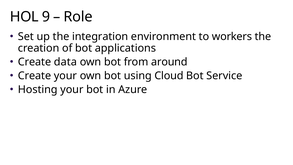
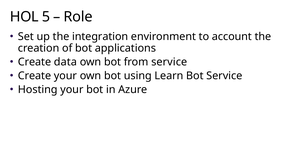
9: 9 -> 5
workers: workers -> account
from around: around -> service
Cloud: Cloud -> Learn
